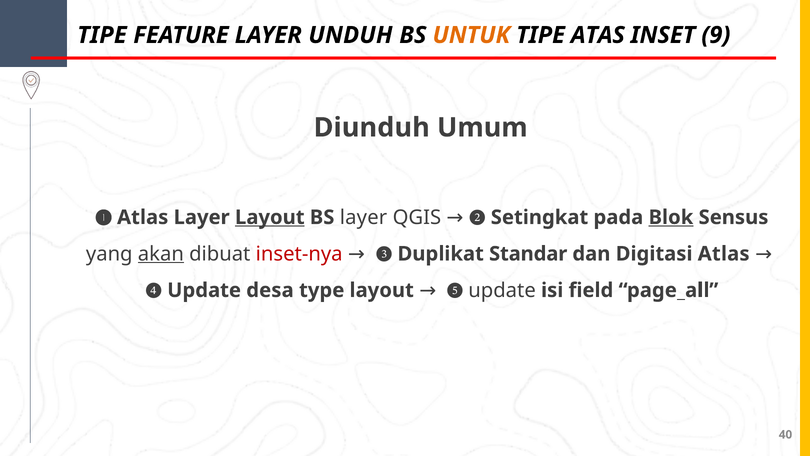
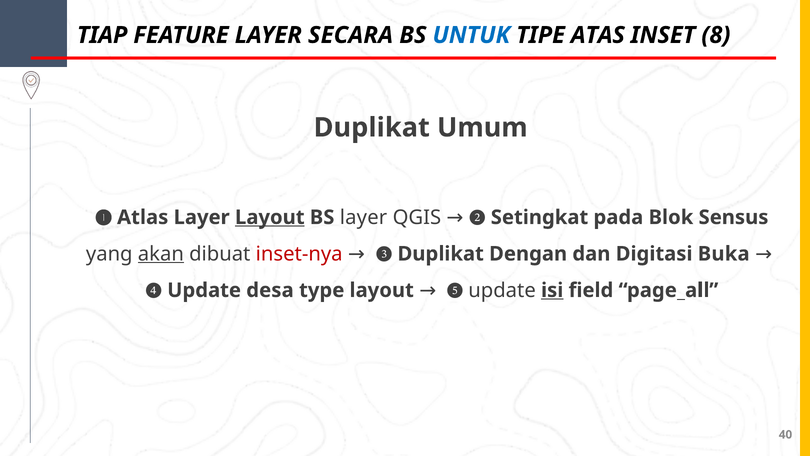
TIPE at (102, 35): TIPE -> TIAP
UNDUH: UNDUH -> SECARA
UNTUK colour: orange -> blue
9: 9 -> 8
Diunduh at (372, 127): Diunduh -> Duplikat
Blok underline: present -> none
Standar: Standar -> Dengan
Digitasi Atlas: Atlas -> Buka
isi underline: none -> present
